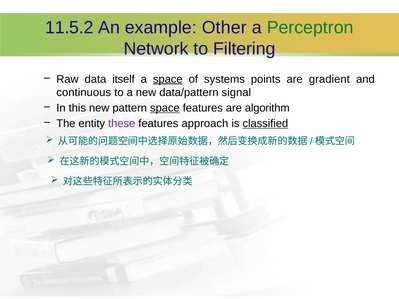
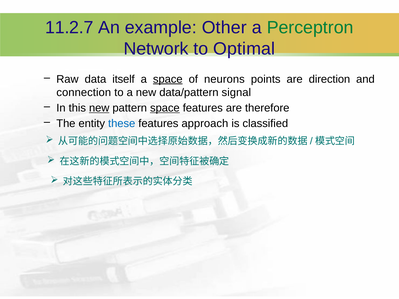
11.5.2: 11.5.2 -> 11.2.7
Filtering: Filtering -> Optimal
systems: systems -> neurons
gradient: gradient -> direction
continuous: continuous -> connection
new at (99, 108) underline: none -> present
algorithm: algorithm -> therefore
these colour: purple -> blue
classified underline: present -> none
